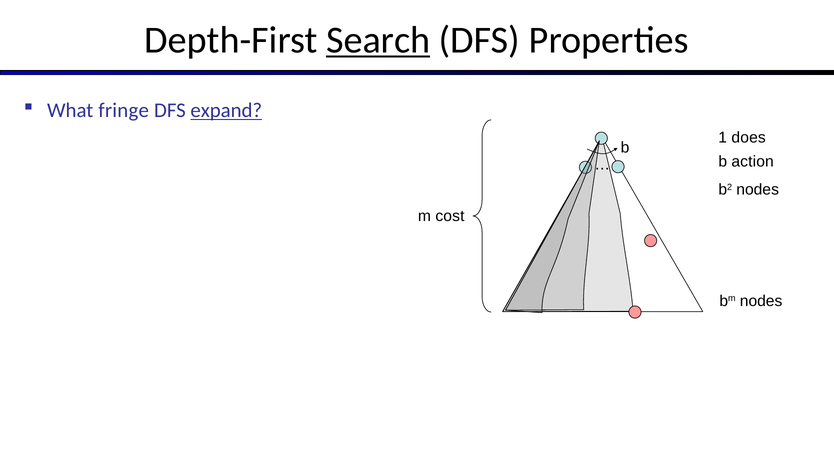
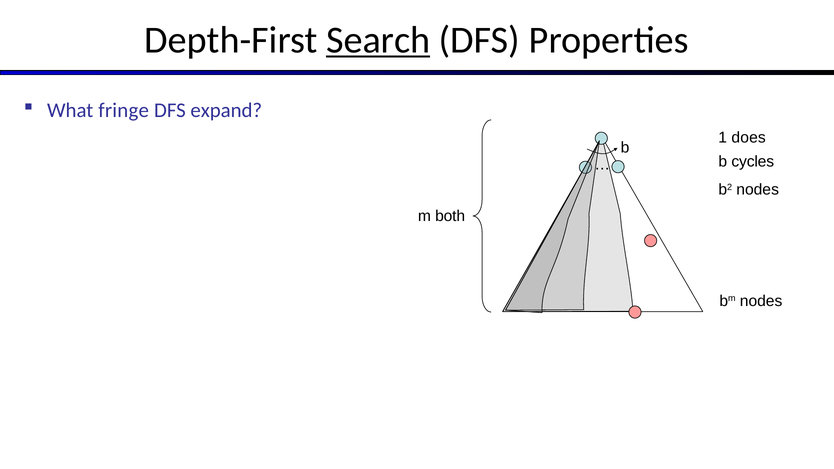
expand underline: present -> none
action: action -> cycles
cost: cost -> both
